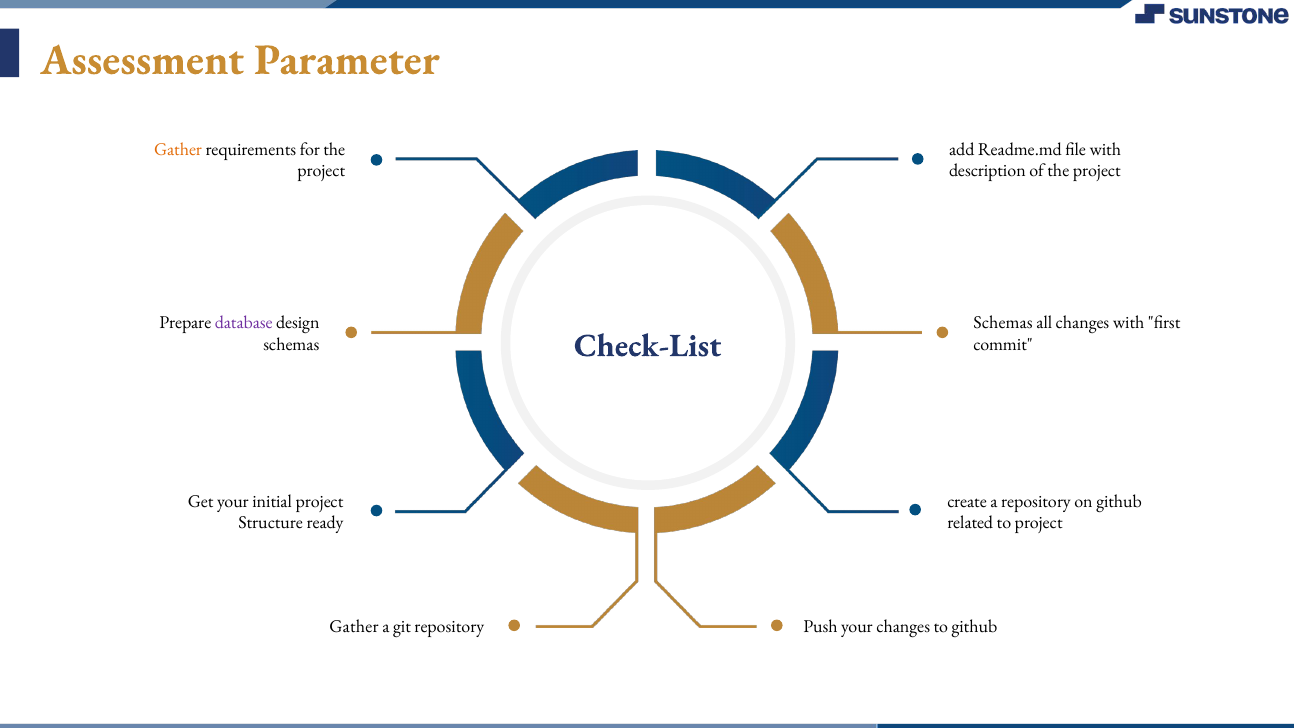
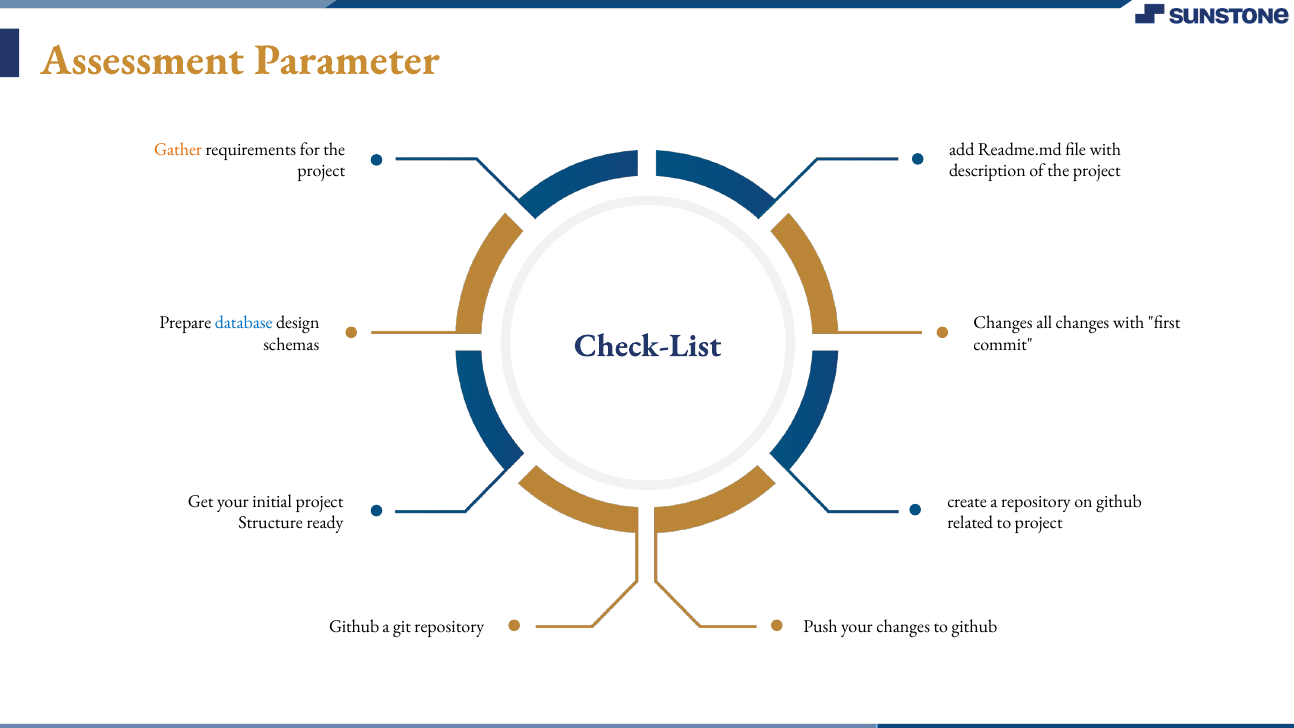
database colour: purple -> blue
Schemas at (1003, 323): Schemas -> Changes
Gather at (354, 626): Gather -> Github
